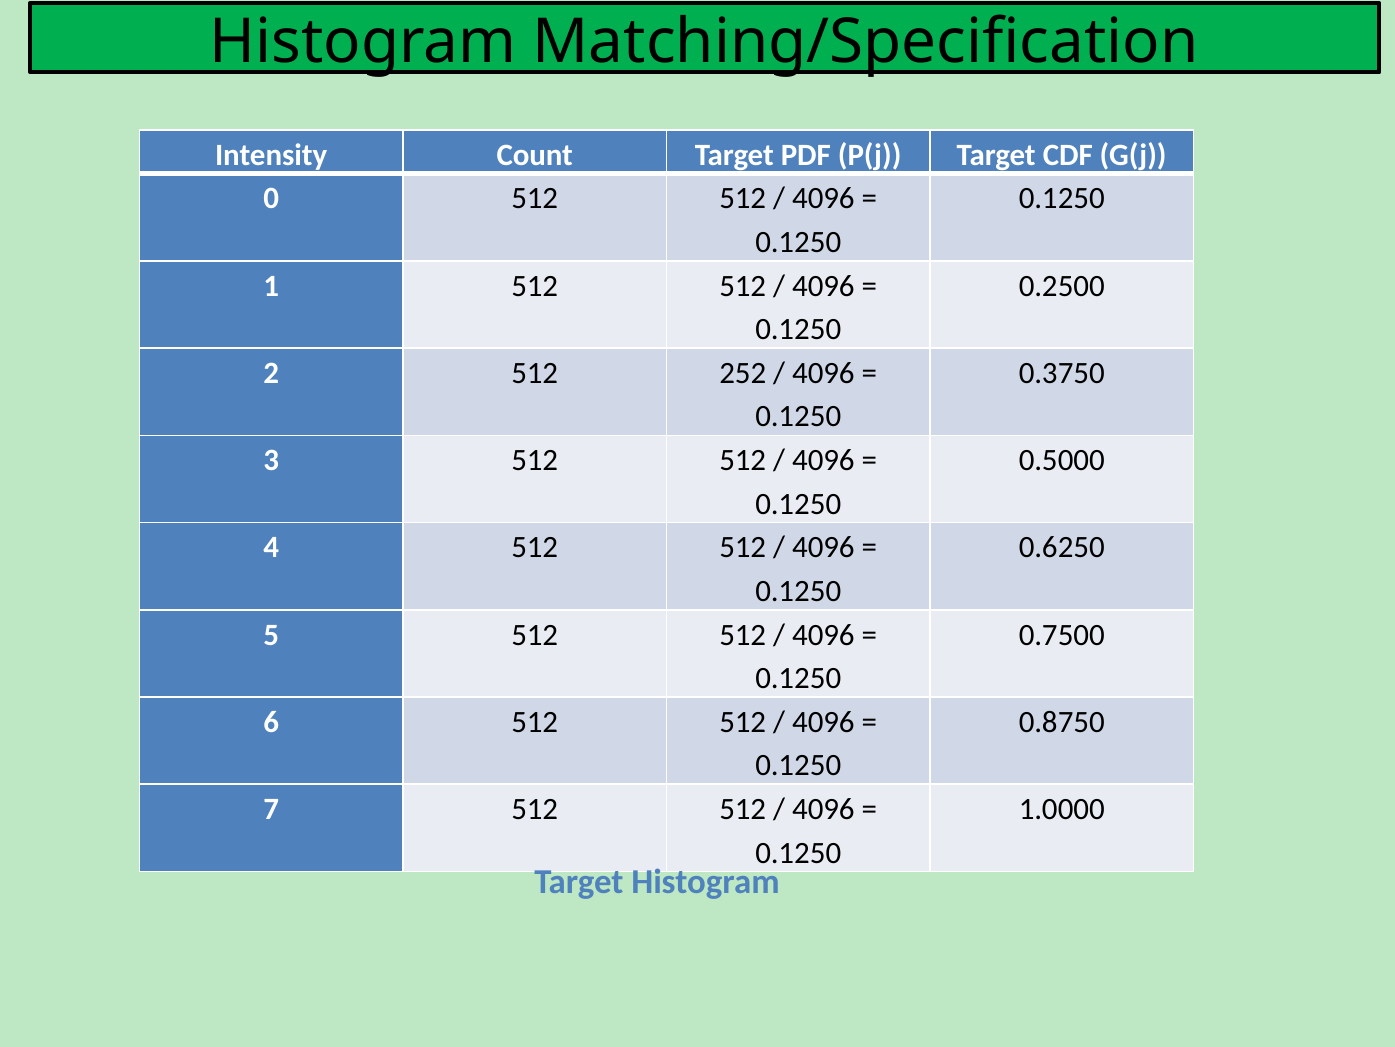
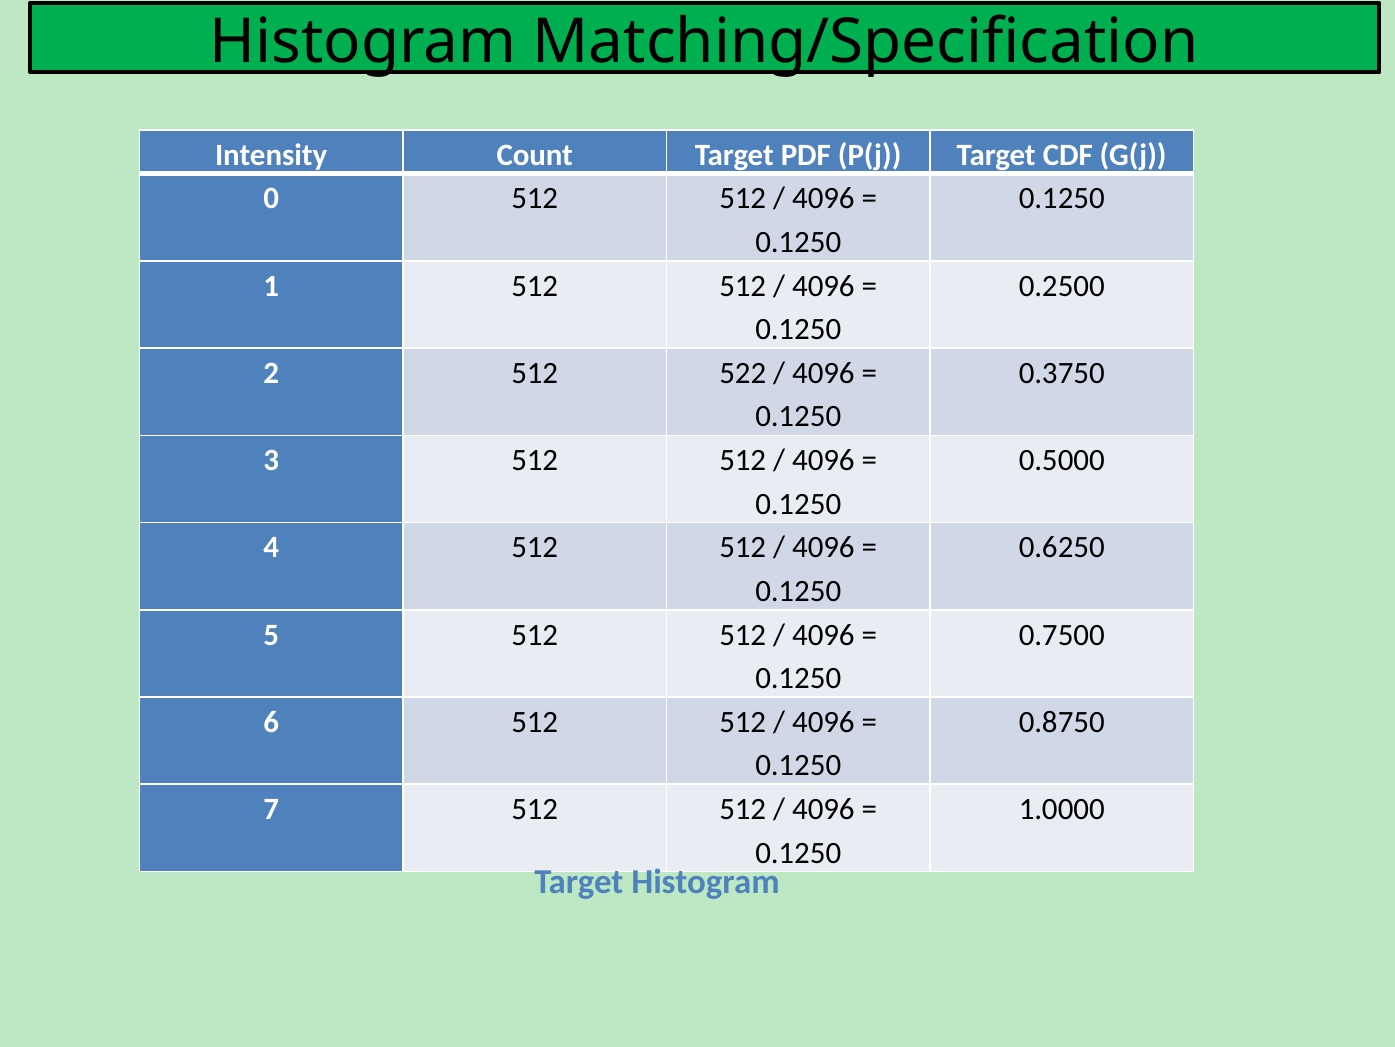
252: 252 -> 522
